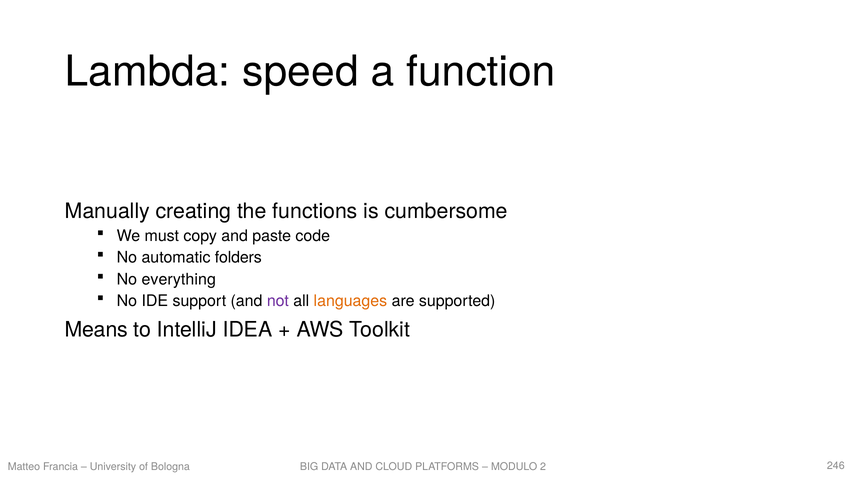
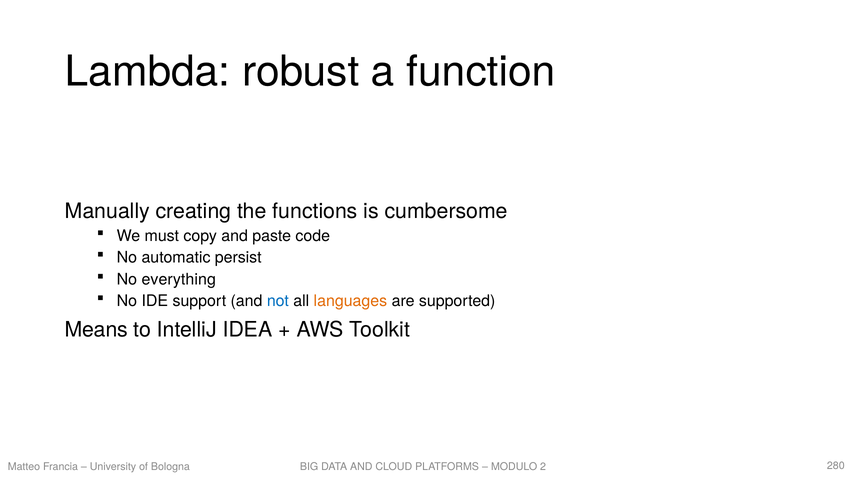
speed: speed -> robust
folders: folders -> persist
not colour: purple -> blue
246: 246 -> 280
